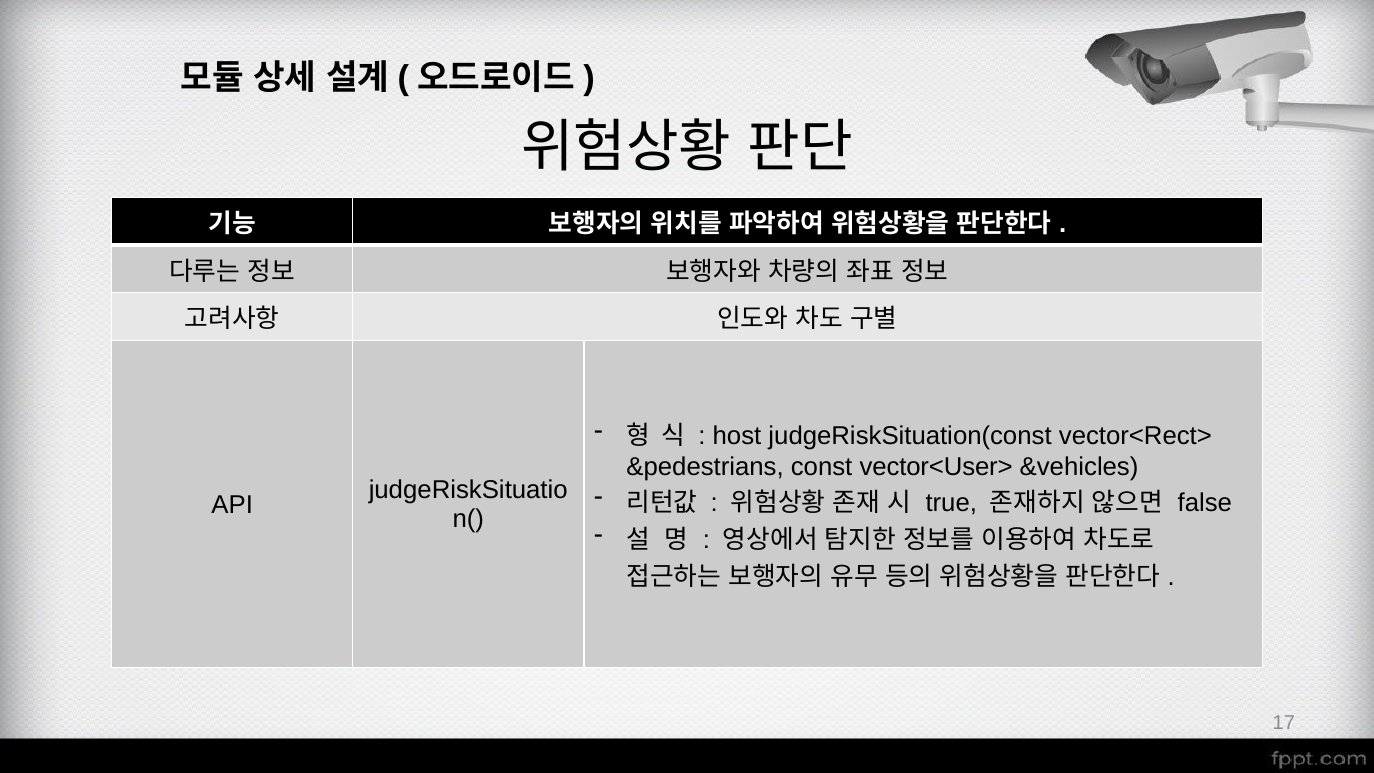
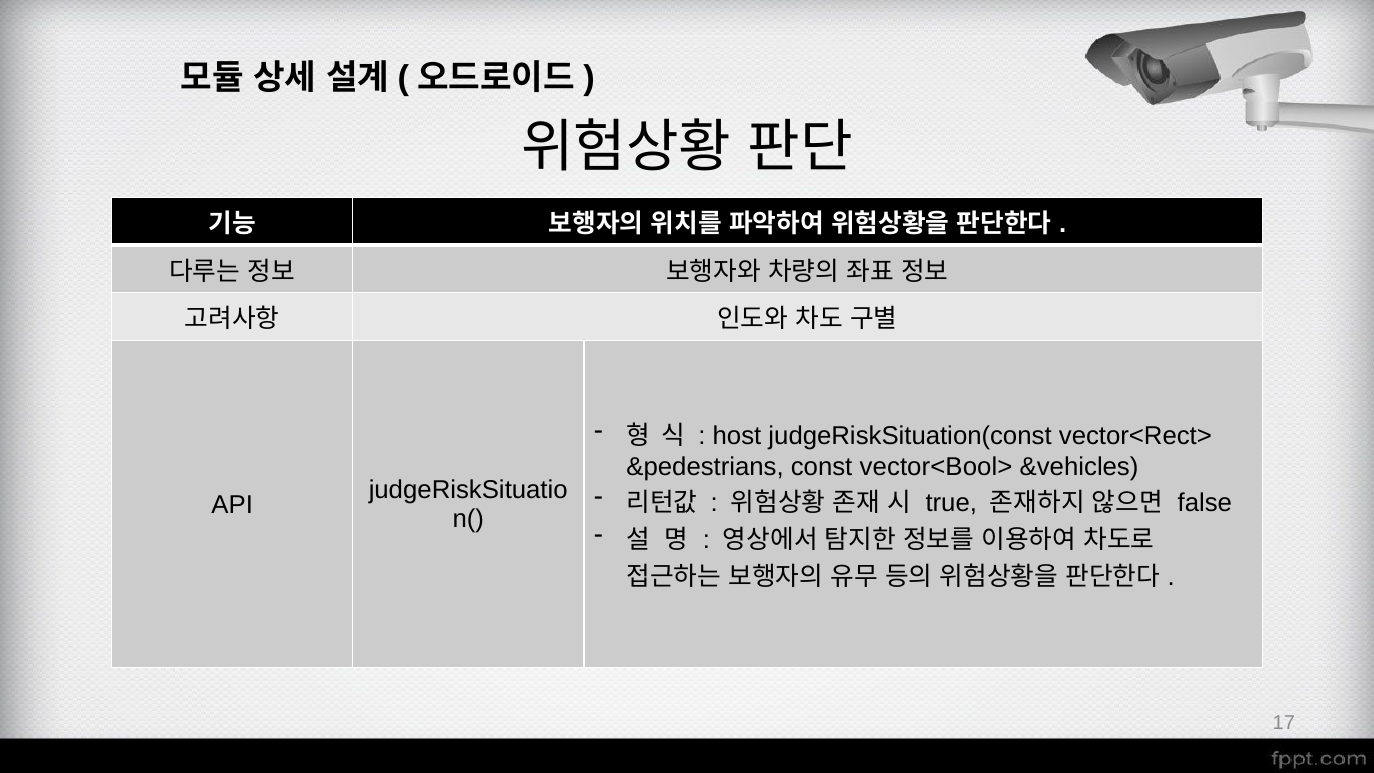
vector<User>: vector<User> -> vector<Bool>
